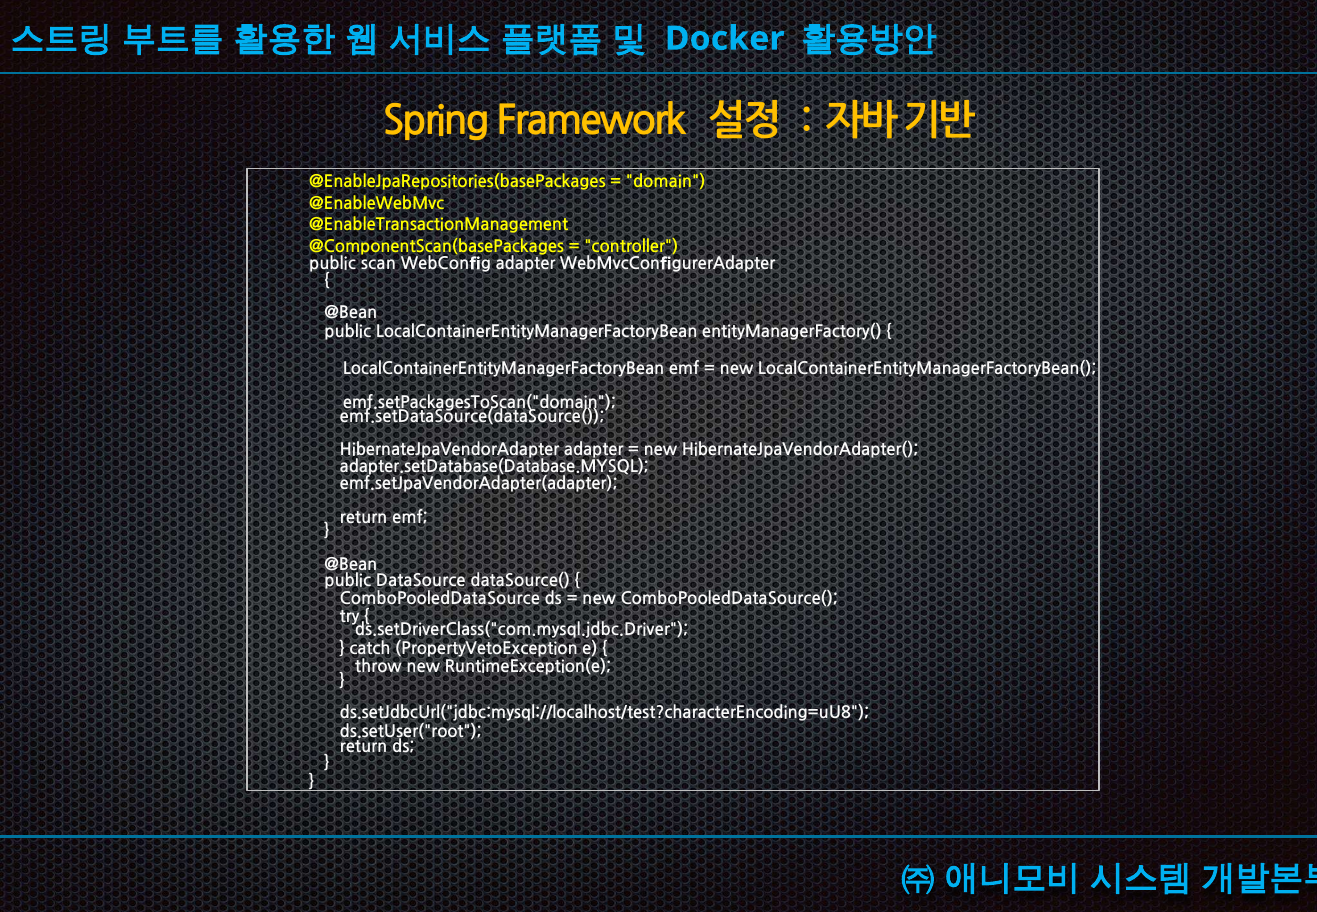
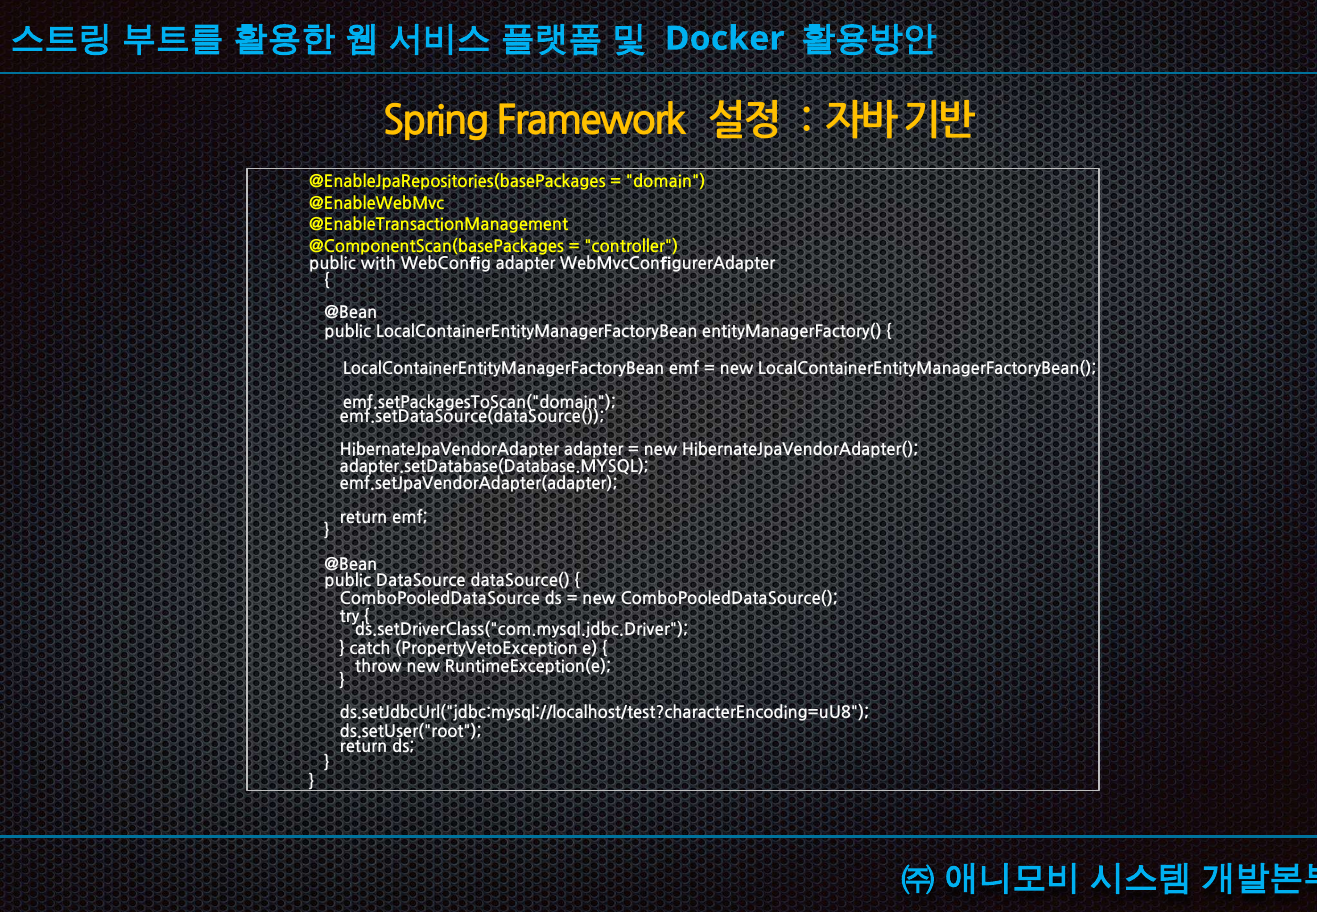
scan: scan -> with
